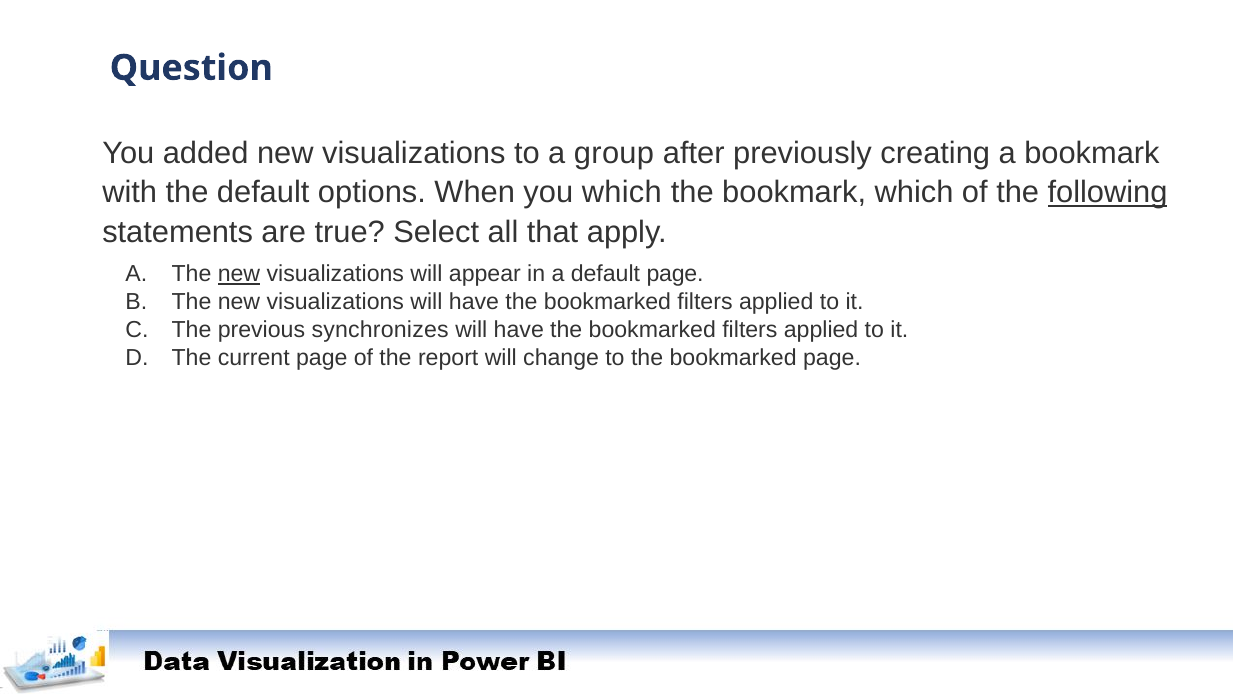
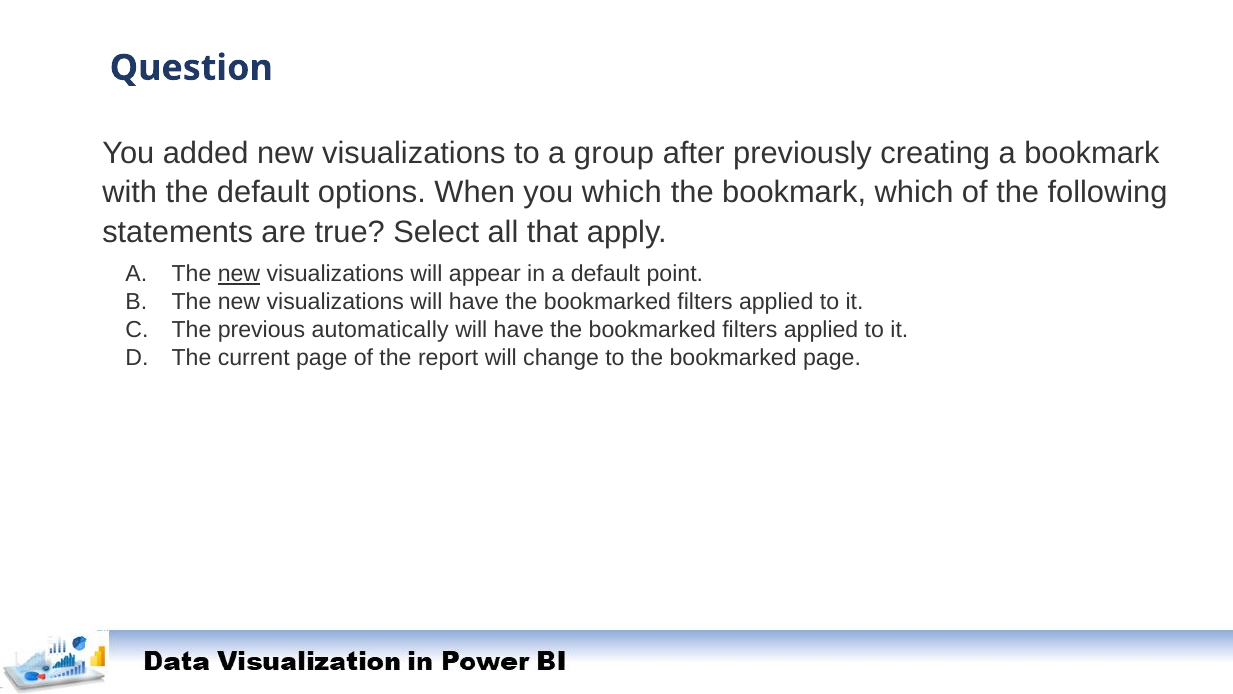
following underline: present -> none
default page: page -> point
synchronizes: synchronizes -> automatically
